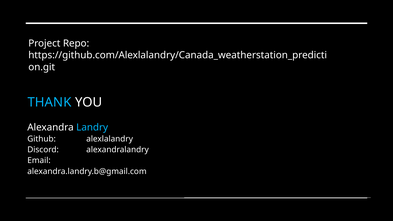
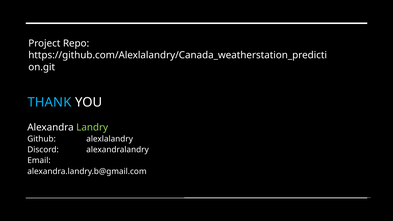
Landry colour: light blue -> light green
